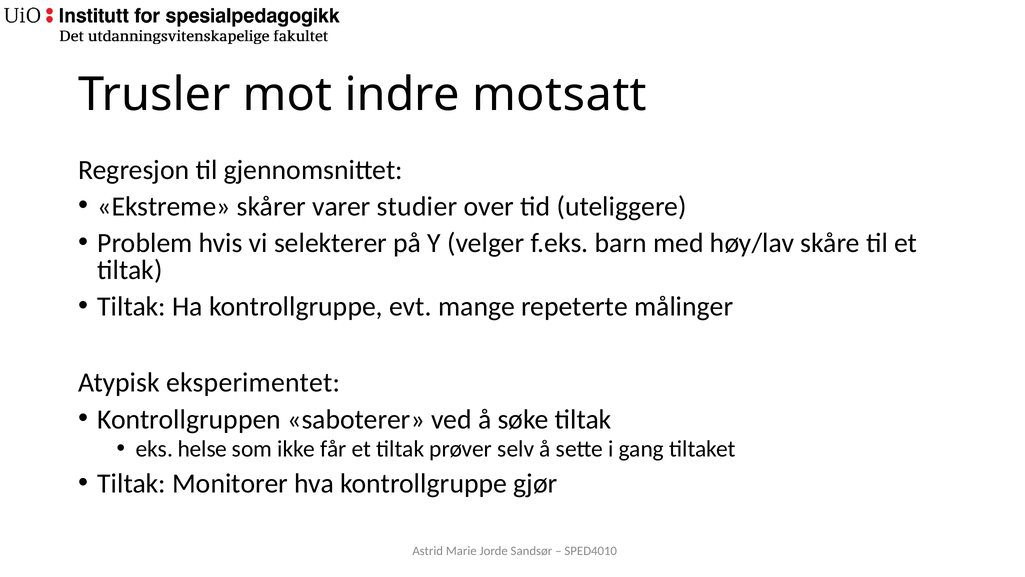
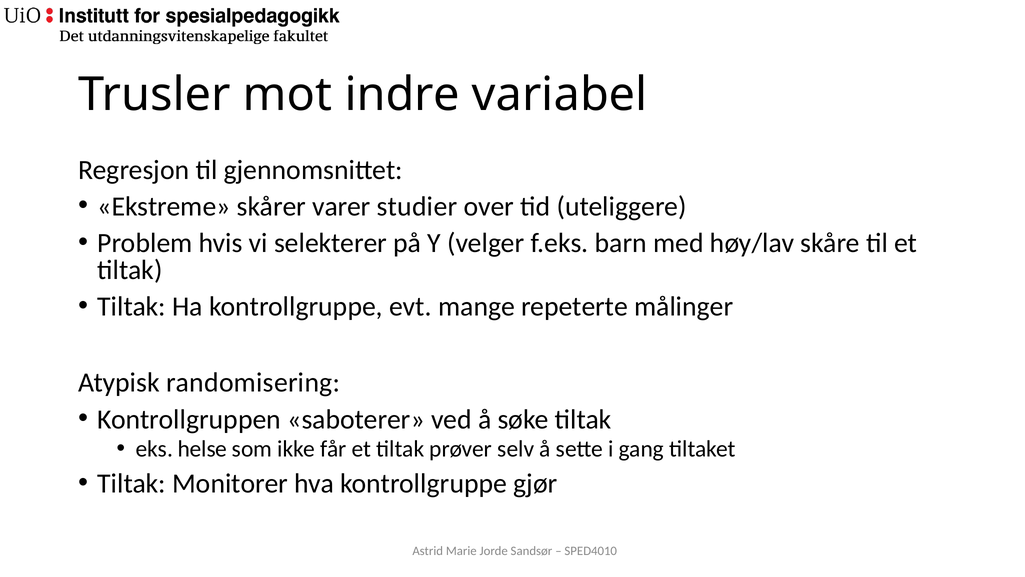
motsatt: motsatt -> variabel
eksperimentet: eksperimentet -> randomisering
